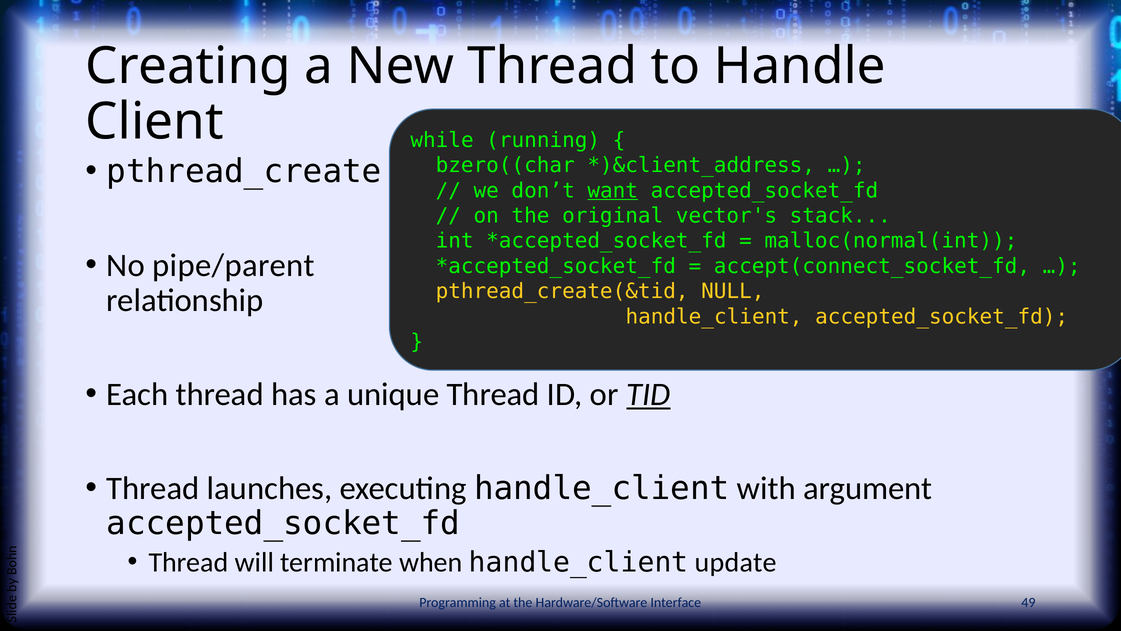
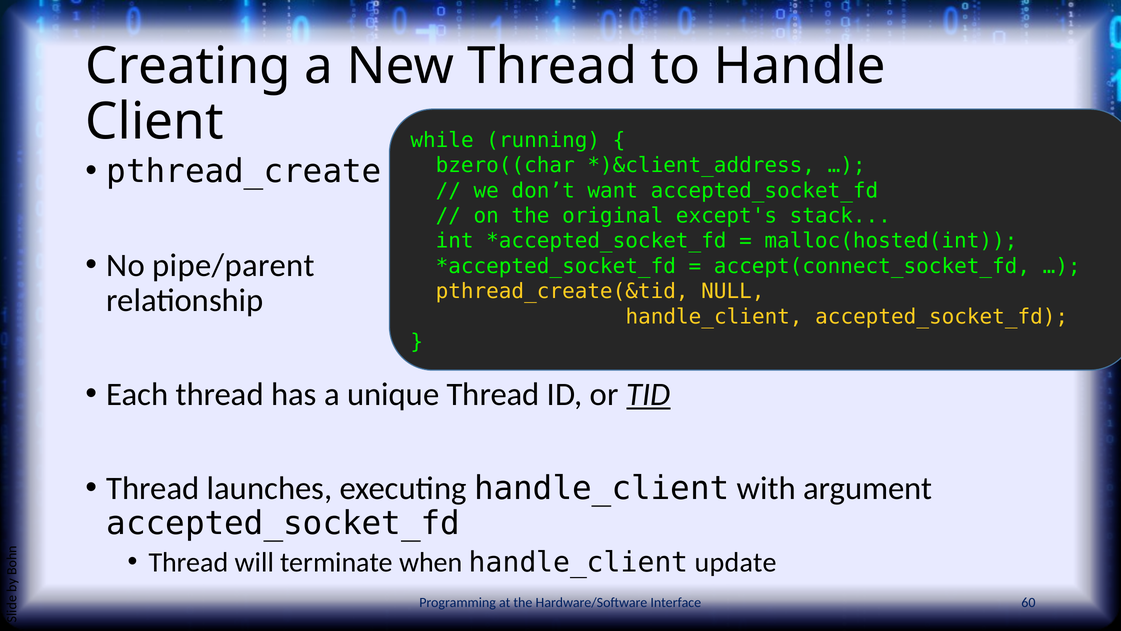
want underline: present -> none
vector's: vector's -> except's
malloc(normal(int: malloc(normal(int -> malloc(hosted(int
49: 49 -> 60
